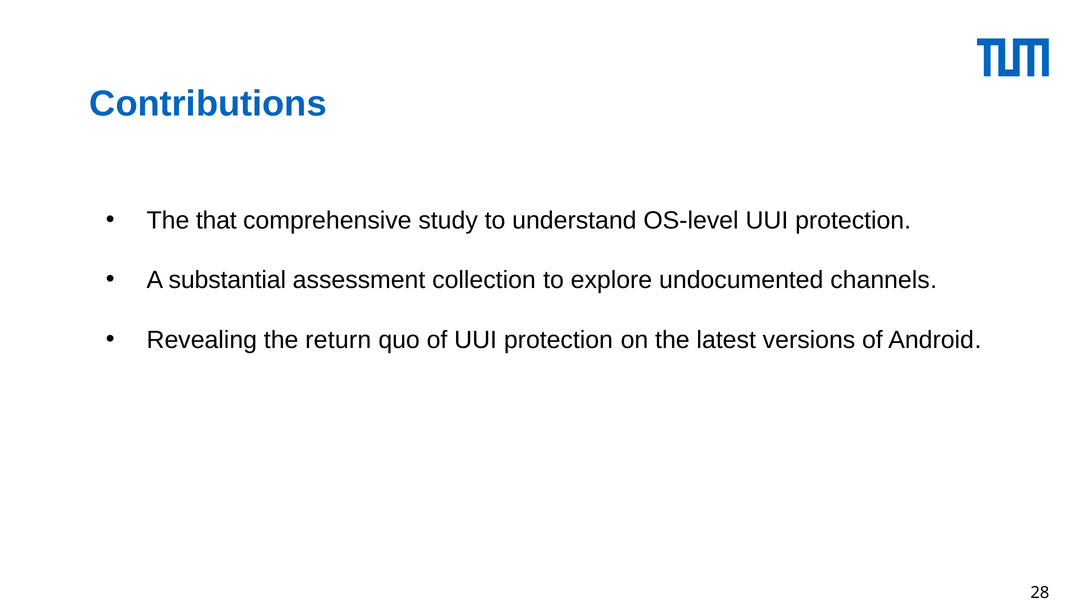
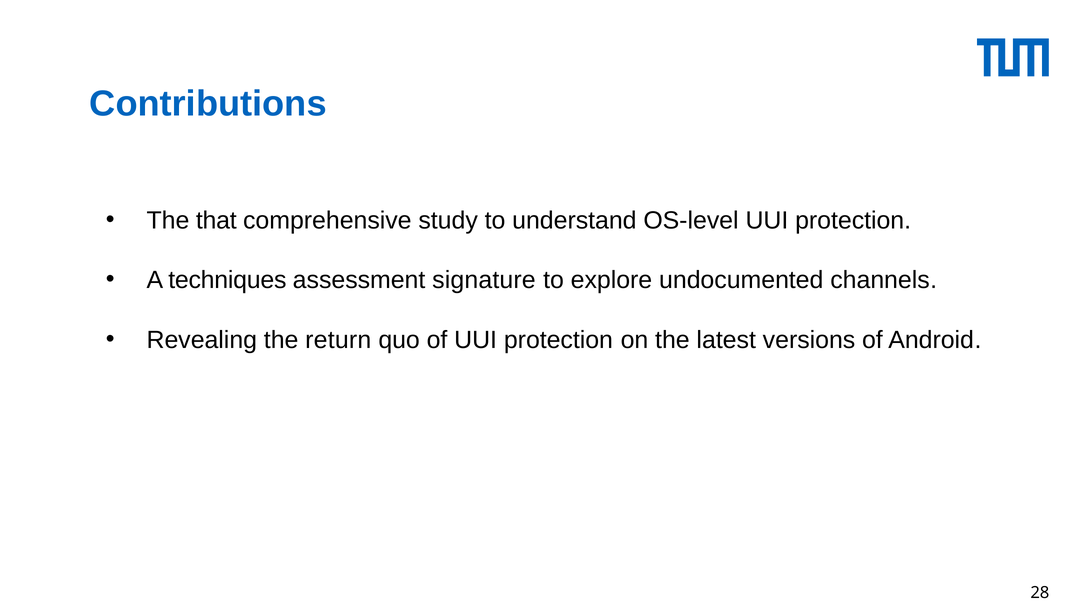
substantial: substantial -> techniques
collection: collection -> signature
